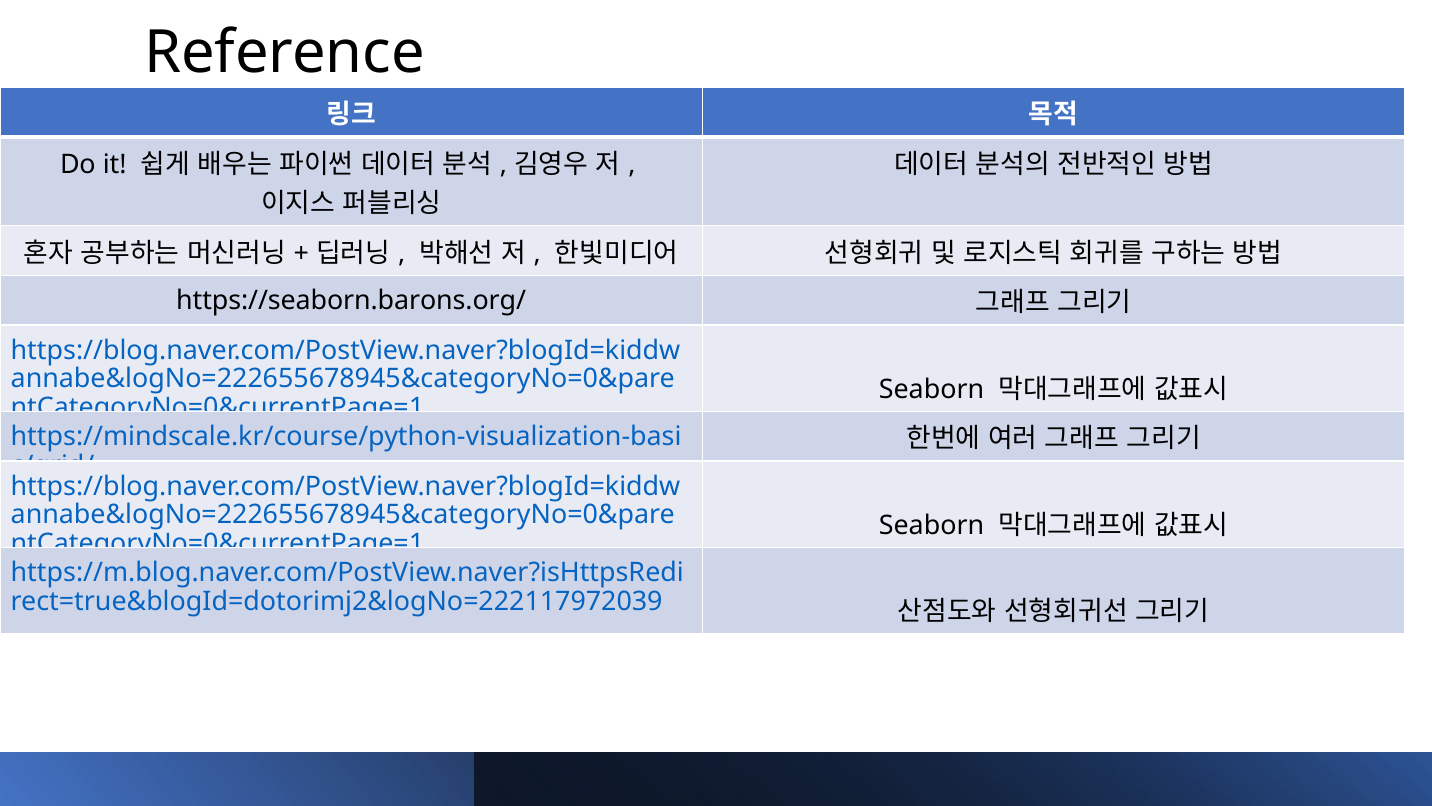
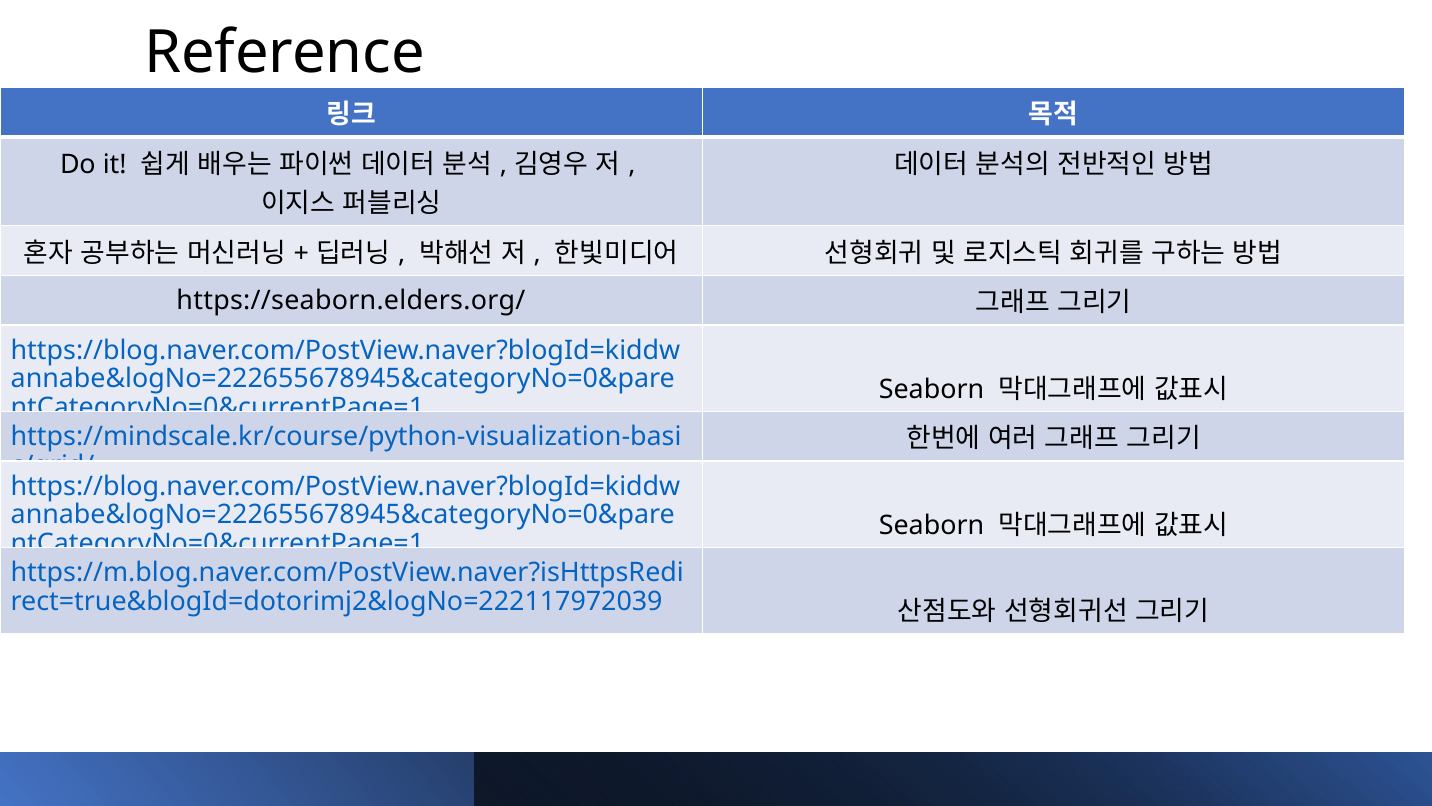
https://seaborn.barons.org/: https://seaborn.barons.org/ -> https://seaborn.elders.org/
